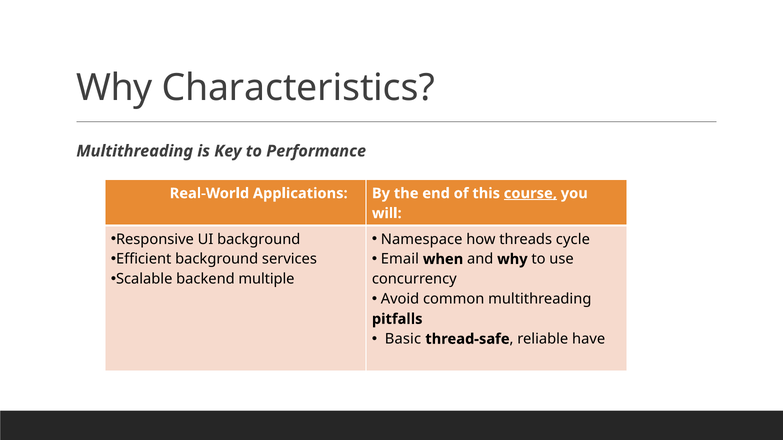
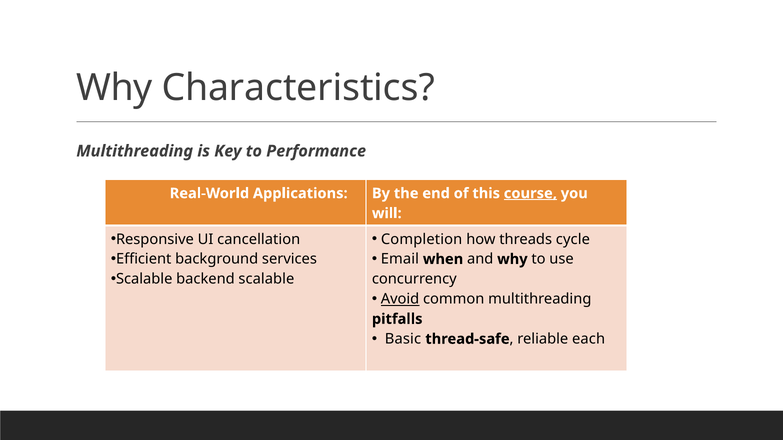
UI background: background -> cancellation
Namespace: Namespace -> Completion
backend multiple: multiple -> scalable
Avoid underline: none -> present
have: have -> each
